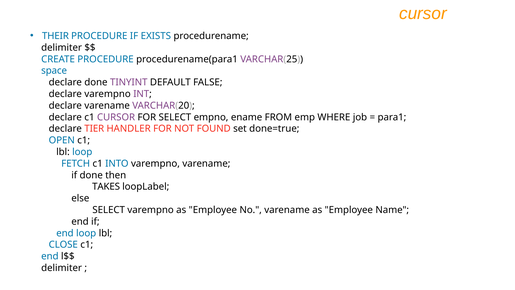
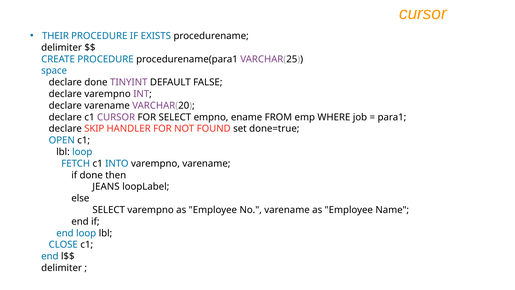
TIER: TIER -> SKIP
TAKES: TAKES -> JEANS
